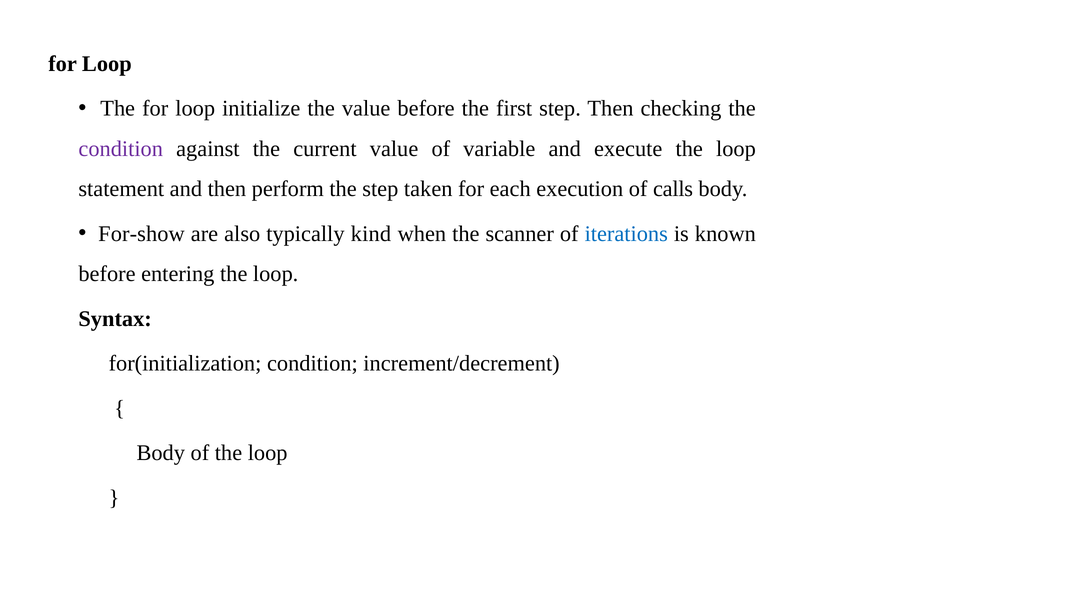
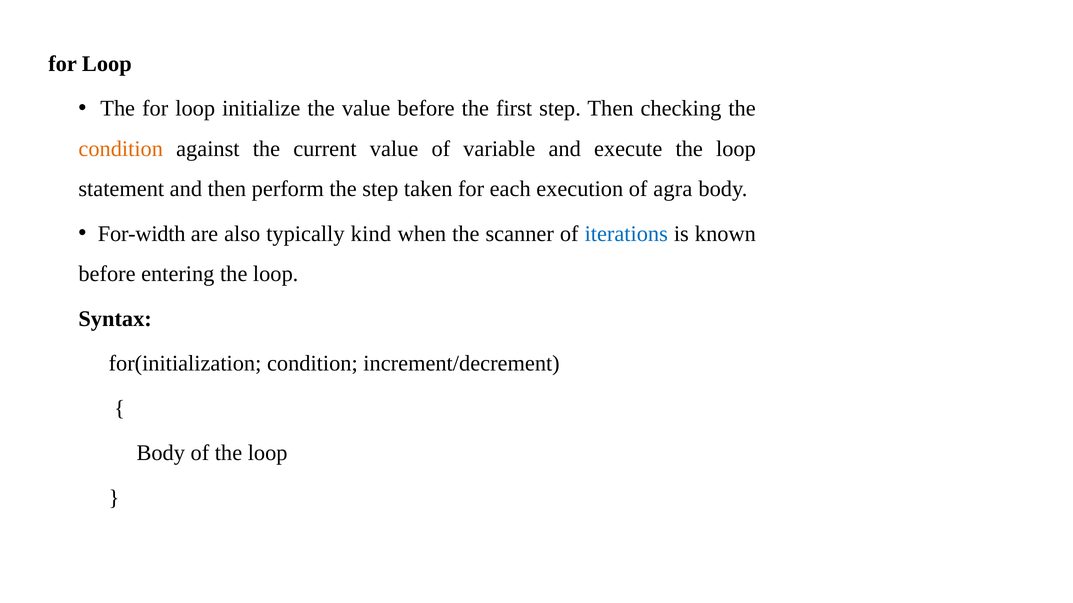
condition at (121, 149) colour: purple -> orange
calls: calls -> agra
For-show: For-show -> For-width
